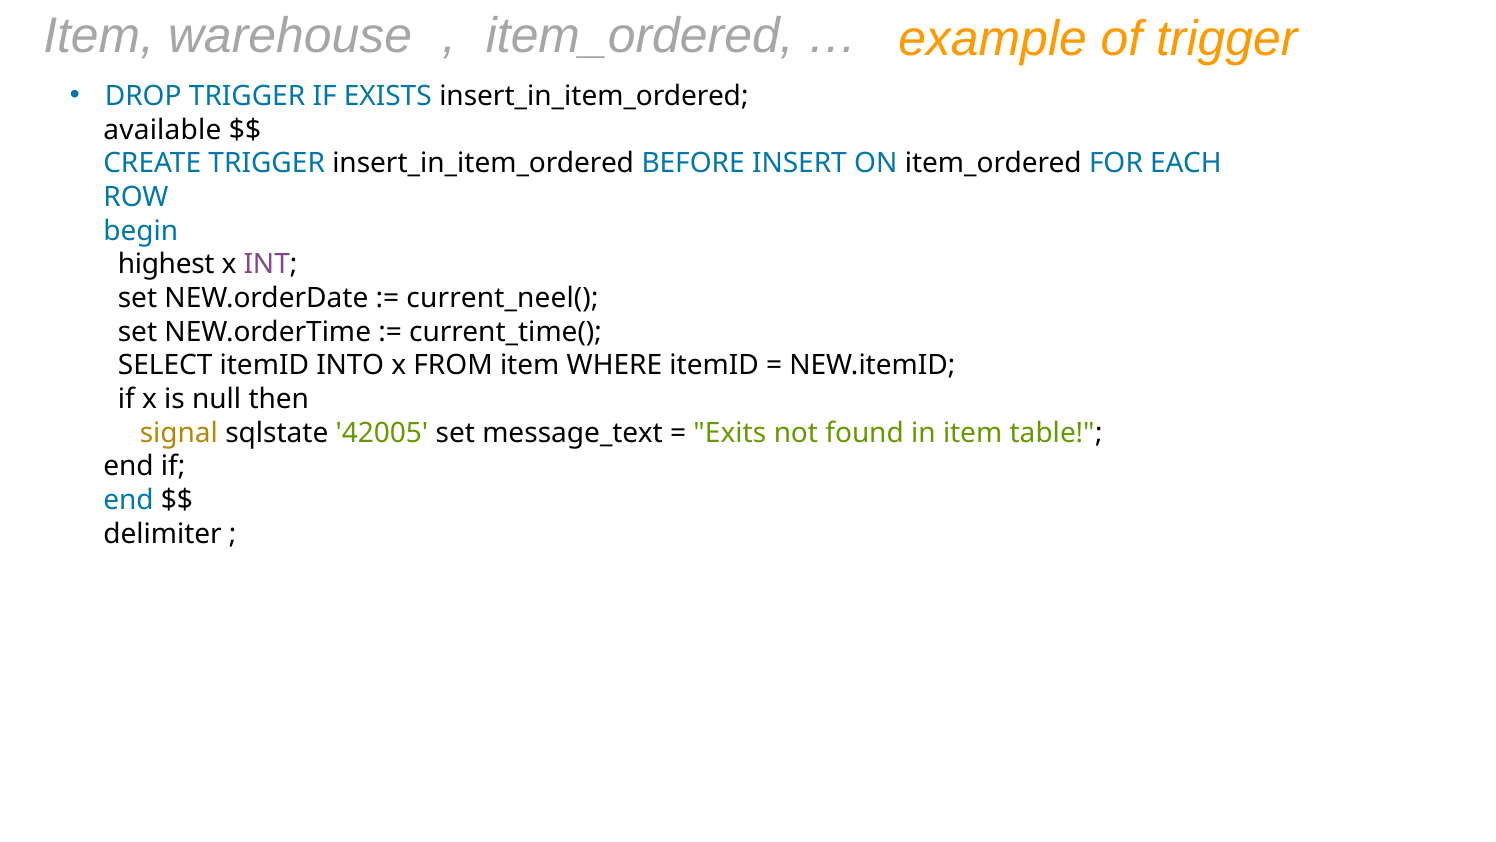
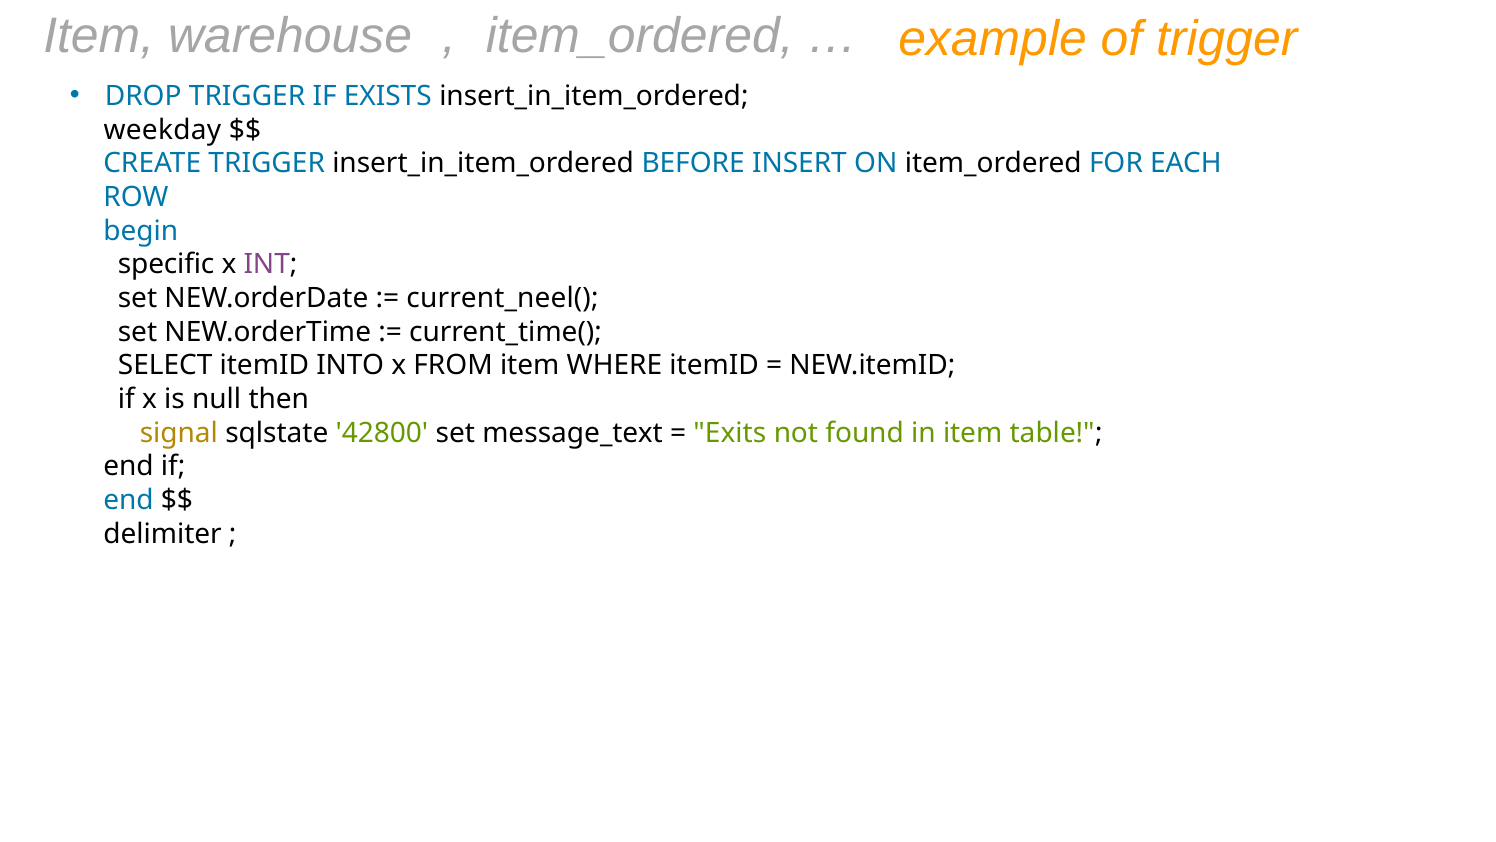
available: available -> weekday
highest: highest -> specific
42005: 42005 -> 42800
